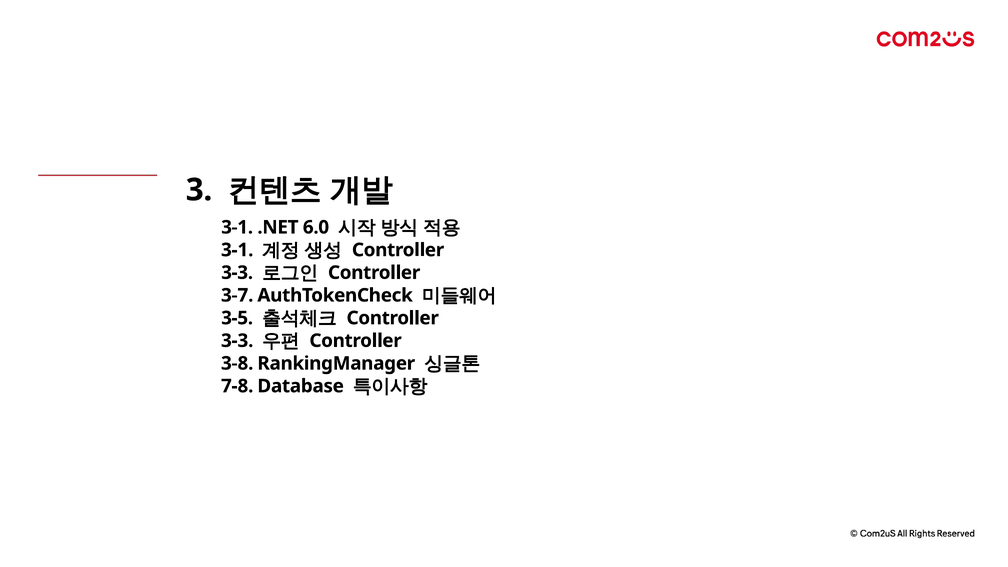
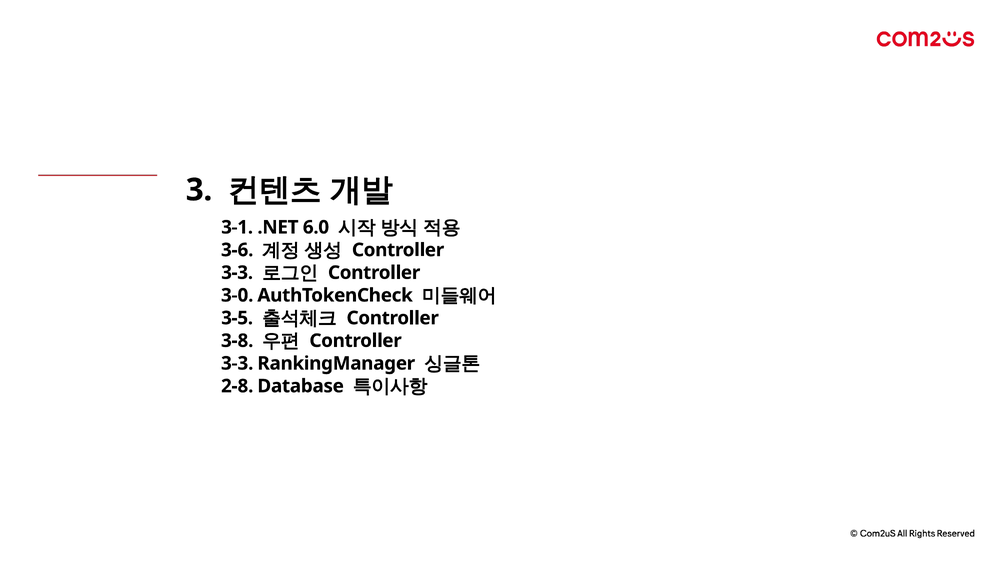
3-1 at (237, 250): 3-1 -> 3-6
3-7: 3-7 -> 3-0
3-3 at (237, 341): 3-3 -> 3-8
3-8 at (237, 363): 3-8 -> 3-3
7-8: 7-8 -> 2-8
